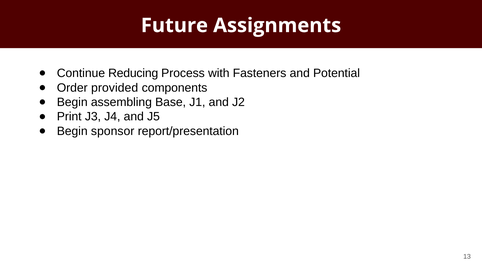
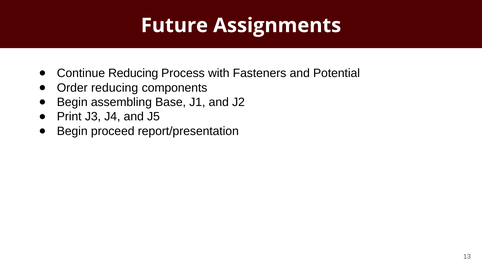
Order provided: provided -> reducing
sponsor: sponsor -> proceed
